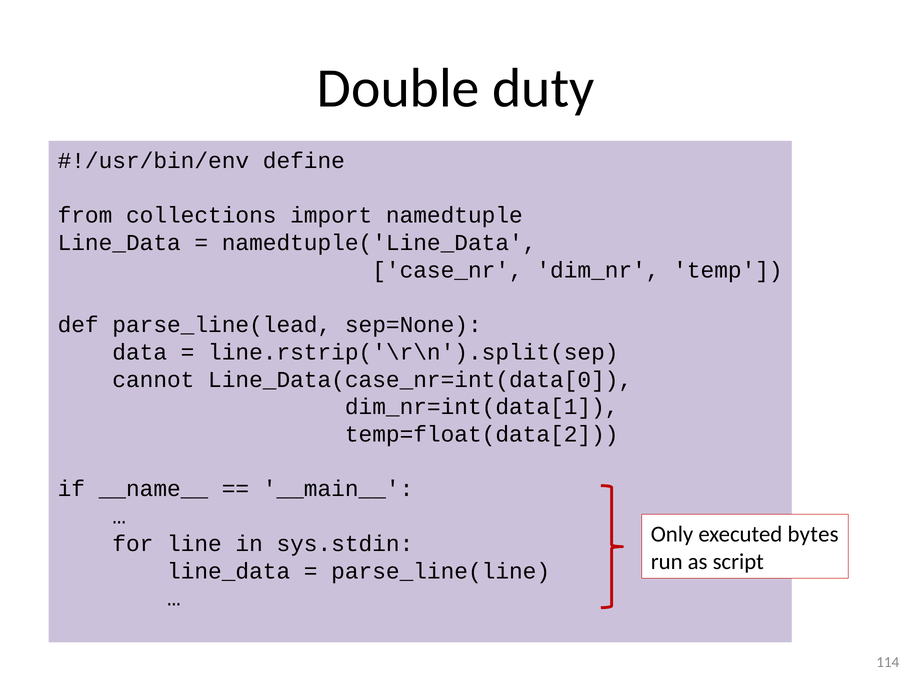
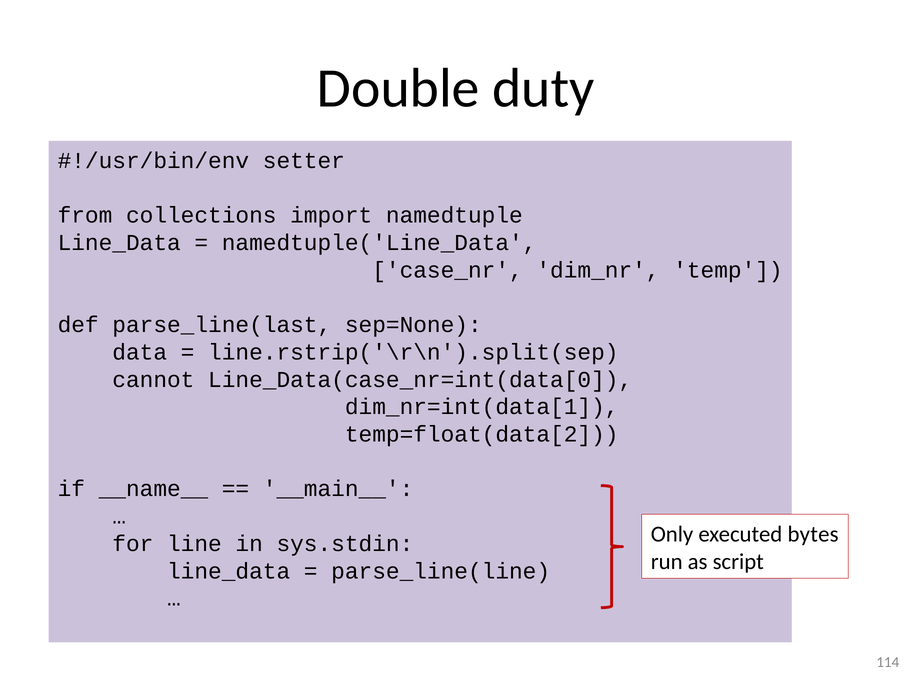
define: define -> setter
parse_line(lead: parse_line(lead -> parse_line(last
